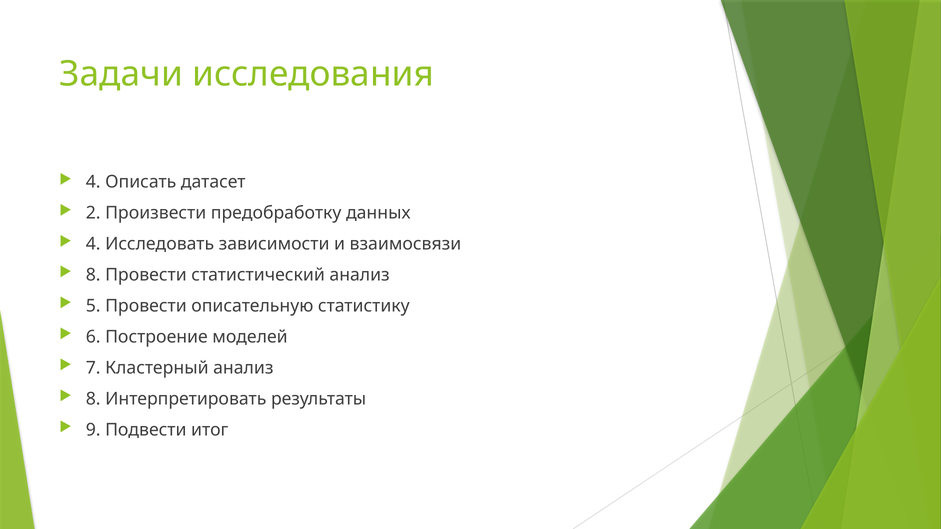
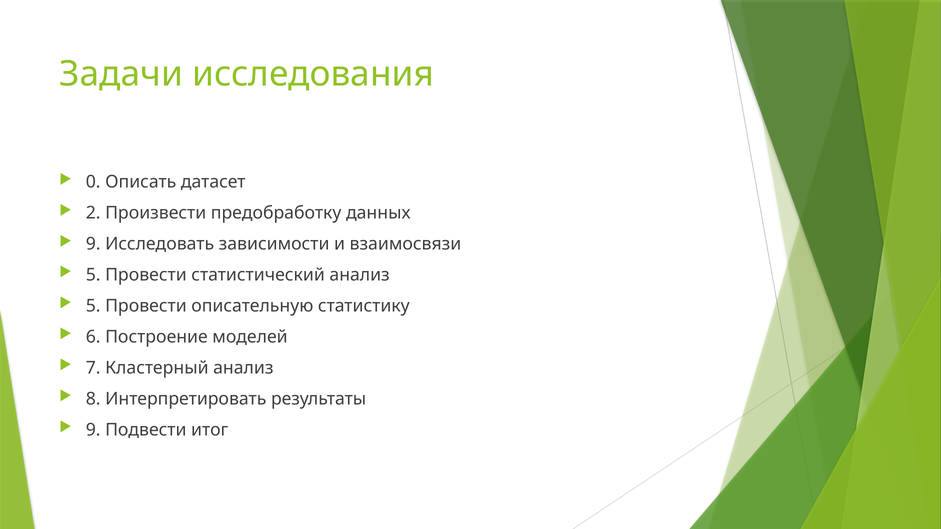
4 at (93, 182): 4 -> 0
4 at (93, 244): 4 -> 9
8 at (93, 275): 8 -> 5
